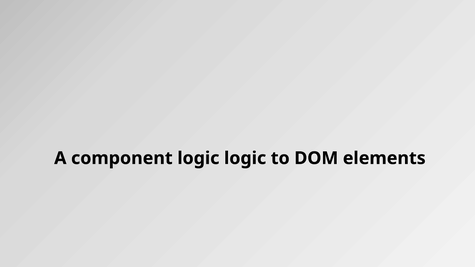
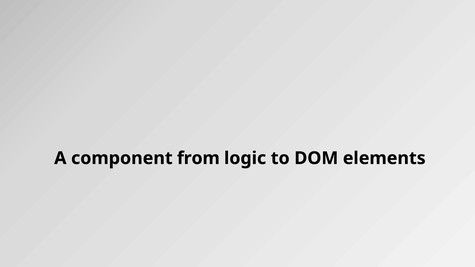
component logic: logic -> from
